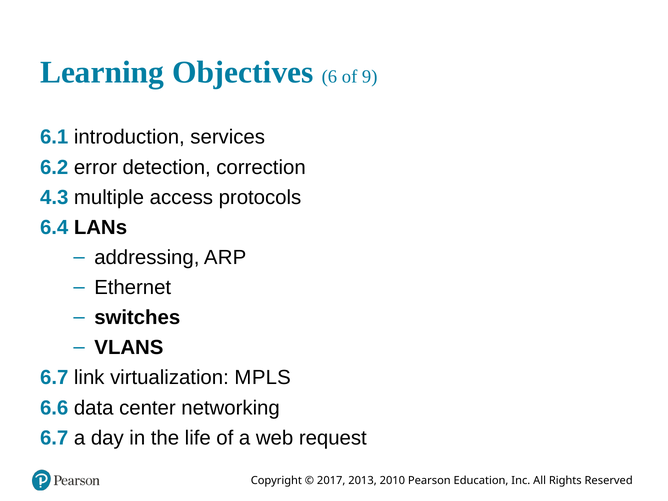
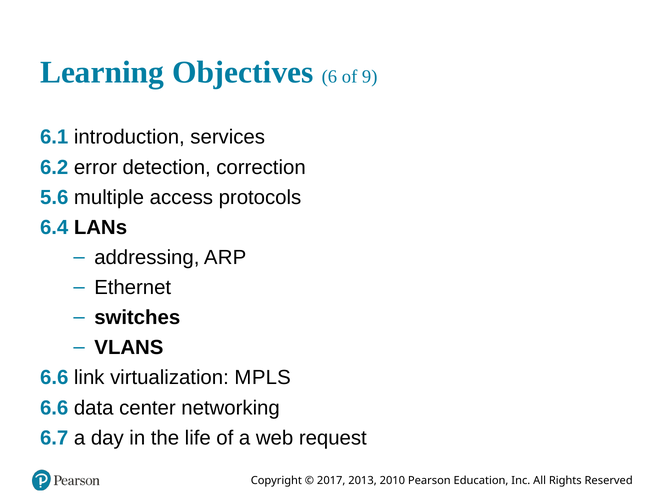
4.3: 4.3 -> 5.6
6.7 at (54, 378): 6.7 -> 6.6
